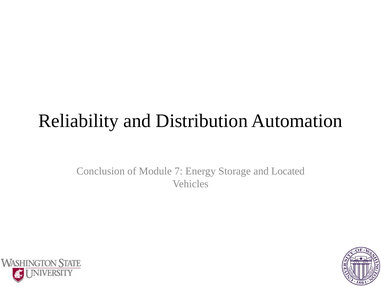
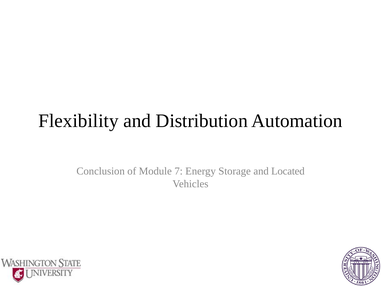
Reliability: Reliability -> Flexibility
